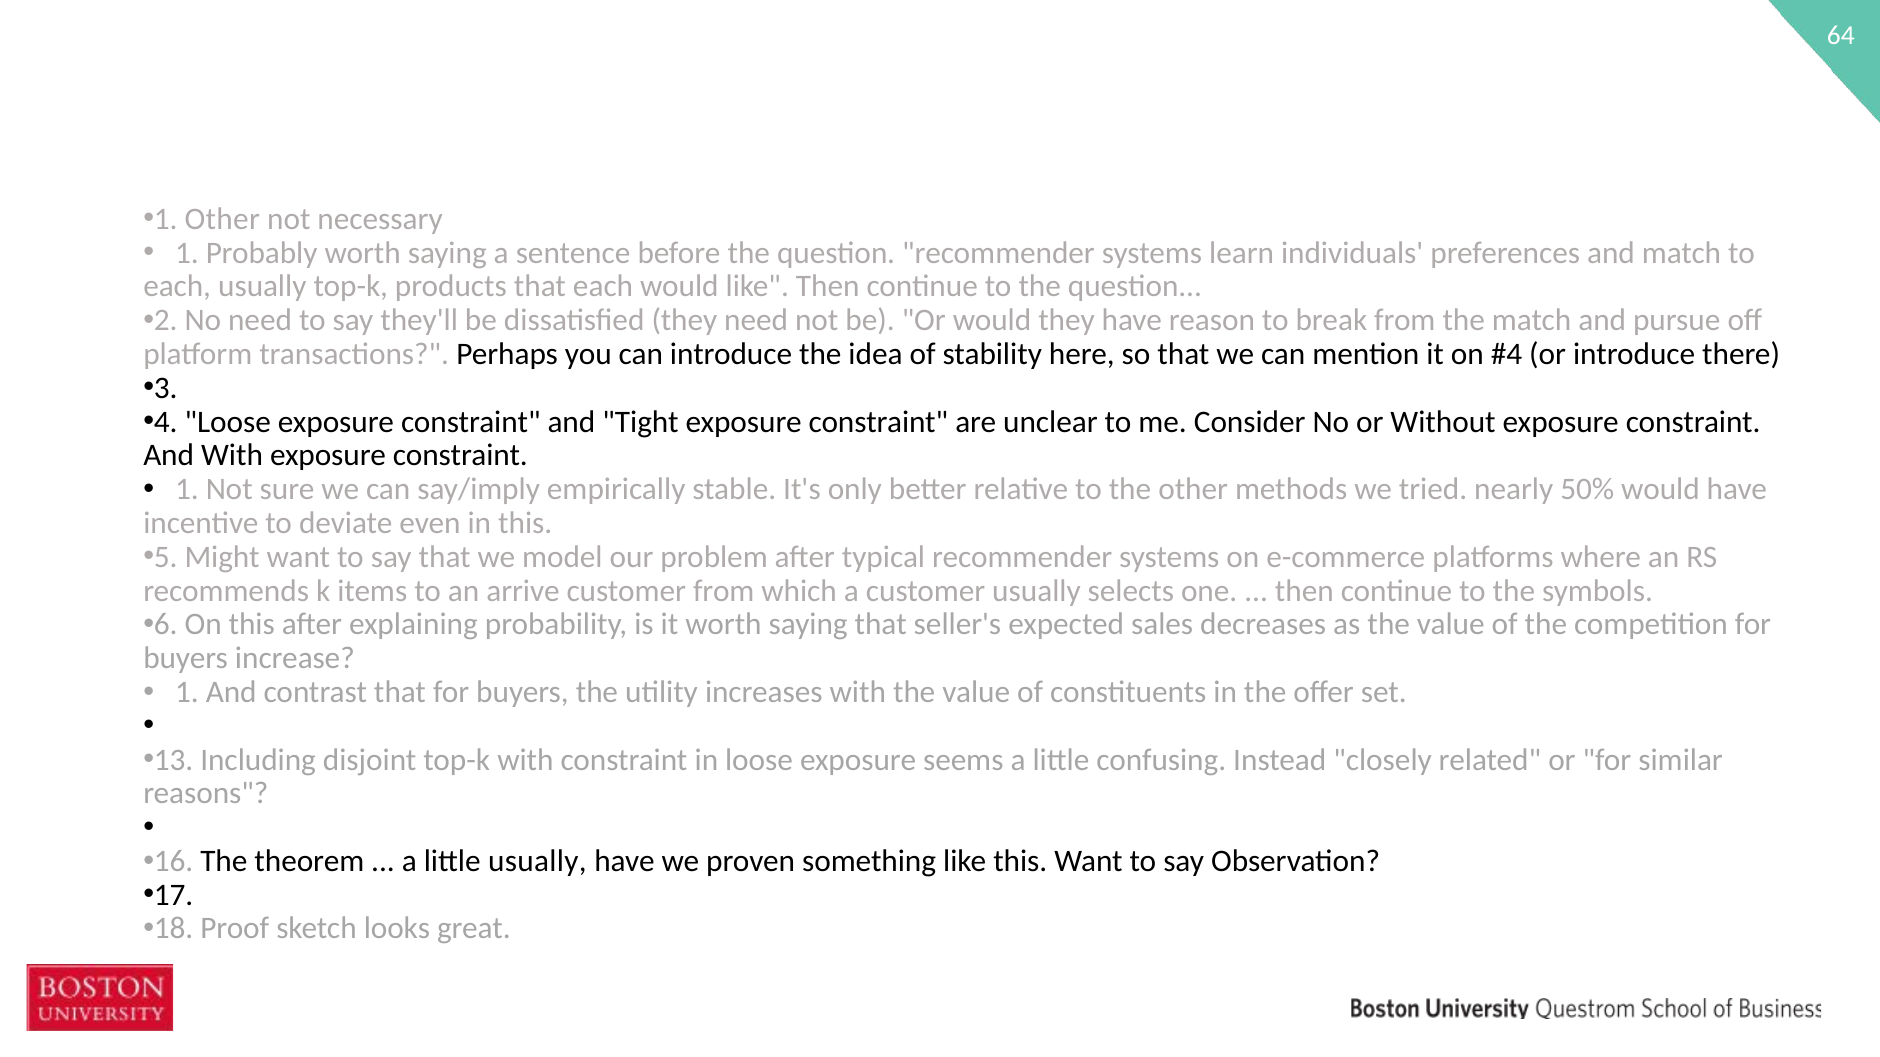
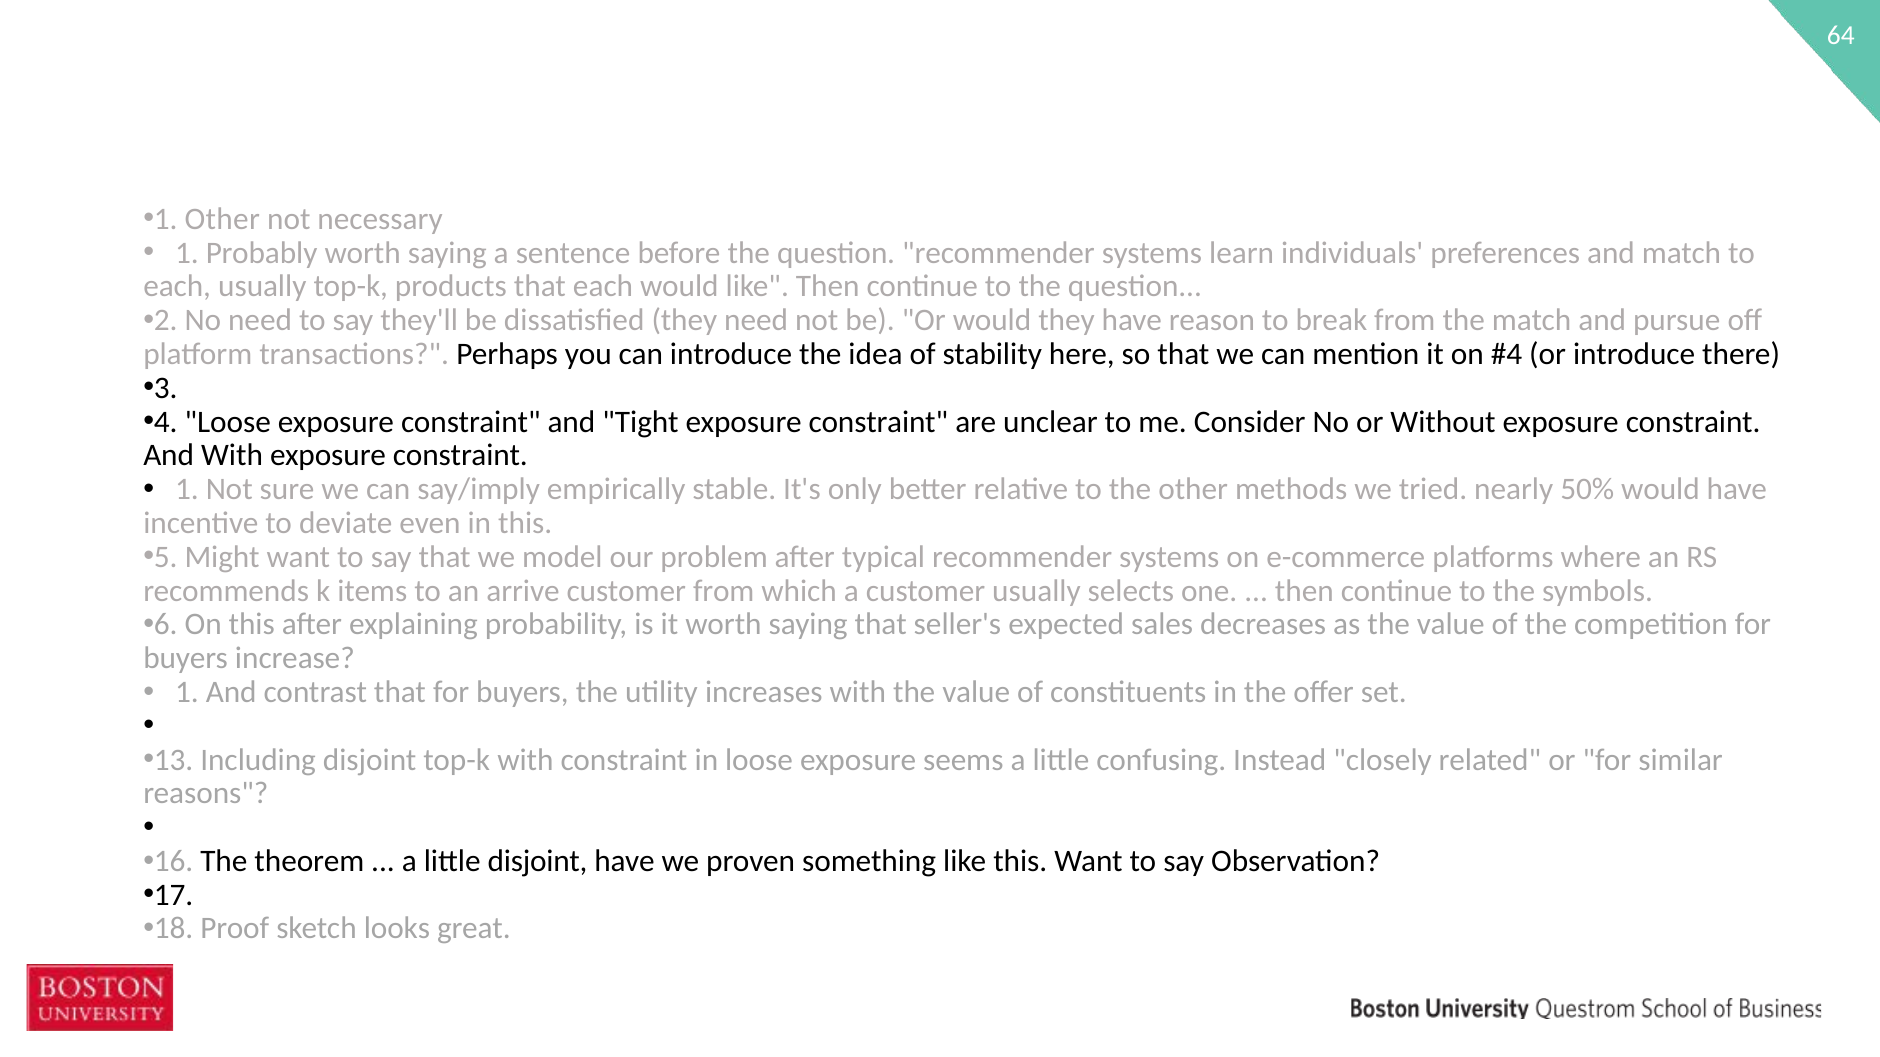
little usually: usually -> disjoint
